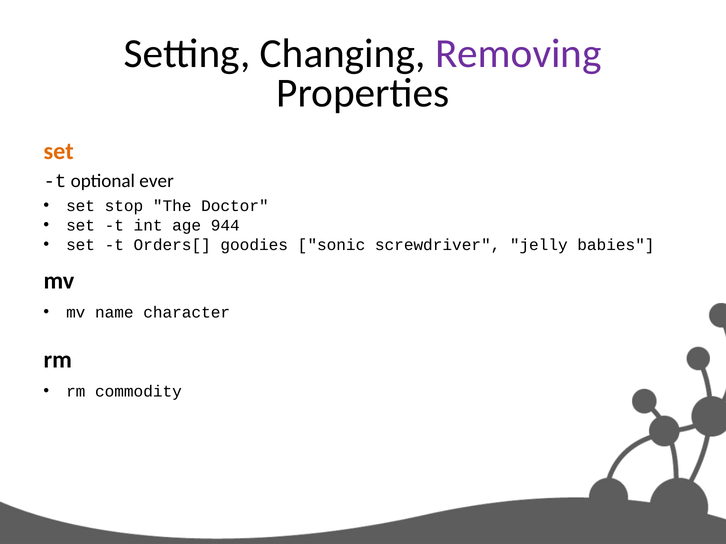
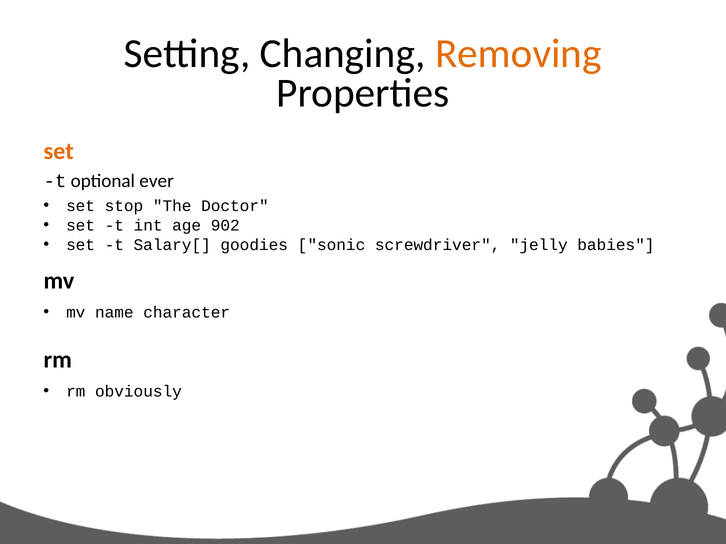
Removing colour: purple -> orange
944: 944 -> 902
Orders[: Orders[ -> Salary[
commodity: commodity -> obviously
